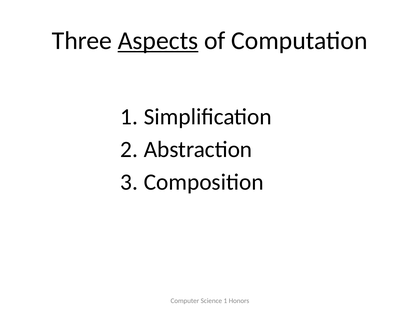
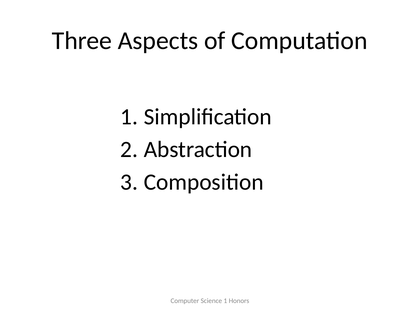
Aspects underline: present -> none
